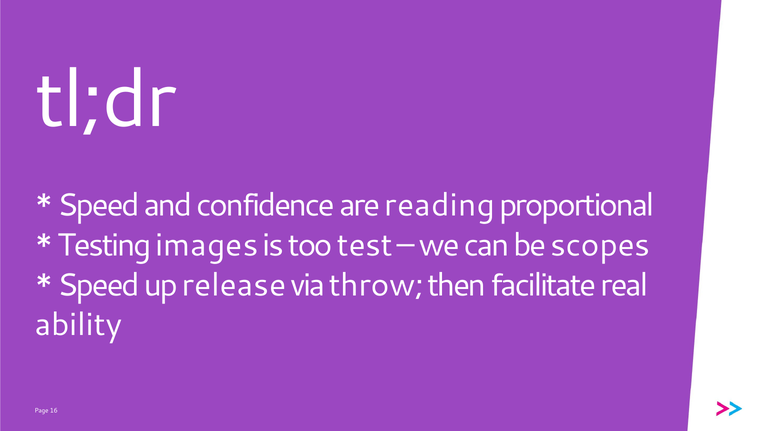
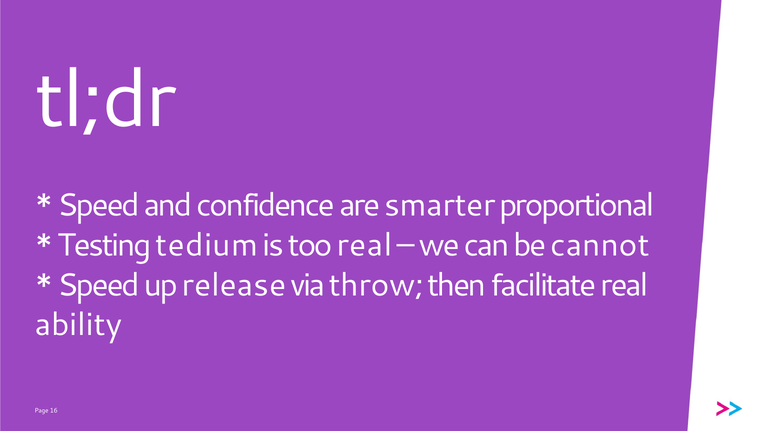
reading: reading -> smarter
images: images -> tedium
too test: test -> real
scopes: scopes -> cannot
